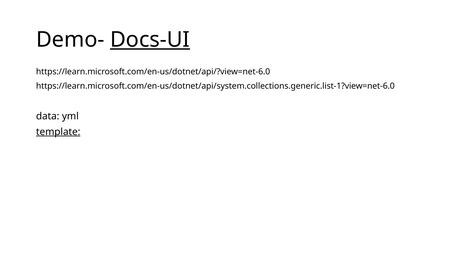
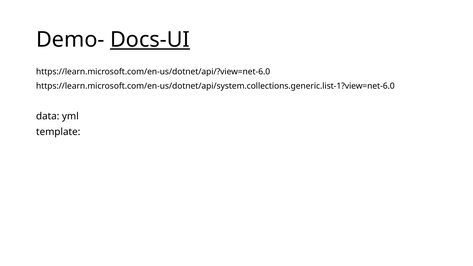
template underline: present -> none
